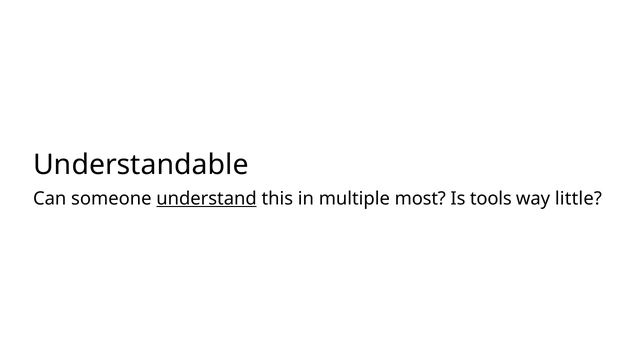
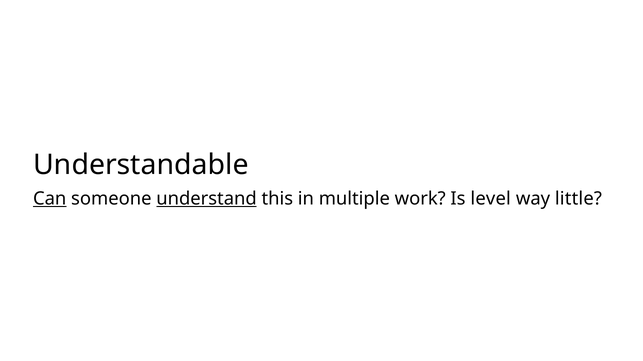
Can underline: none -> present
most: most -> work
tools: tools -> level
